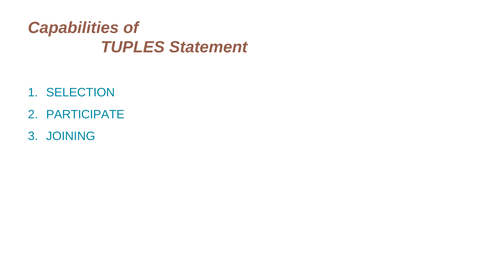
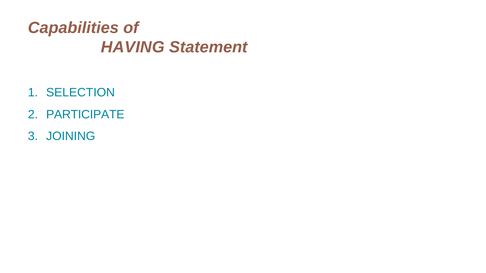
TUPLES: TUPLES -> HAVING
